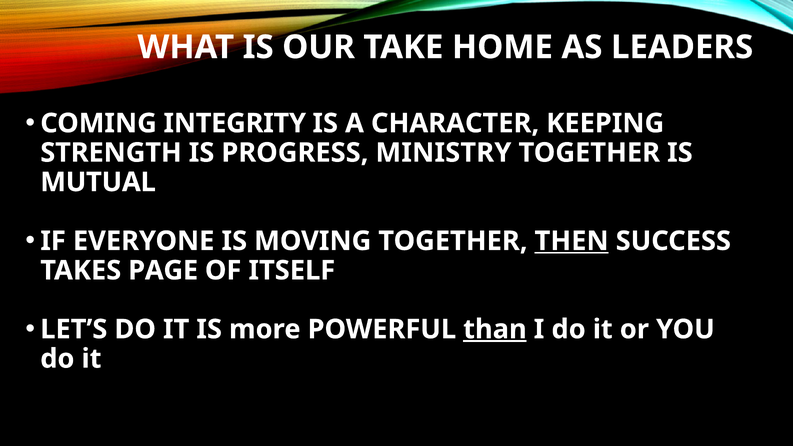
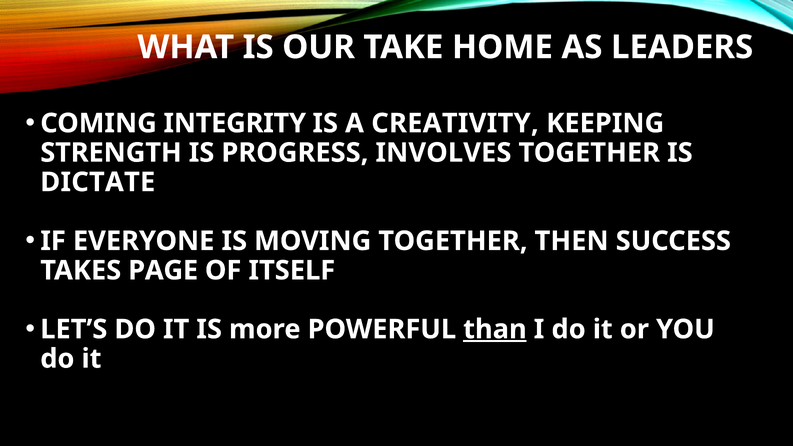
CHARACTER: CHARACTER -> CREATIVITY
MINISTRY: MINISTRY -> INVOLVES
MUTUAL: MUTUAL -> DICTATE
THEN underline: present -> none
